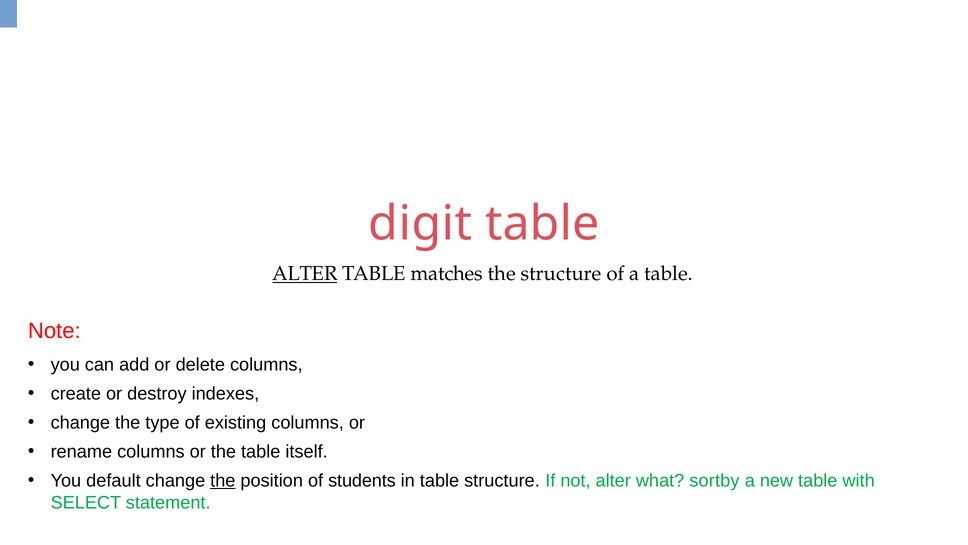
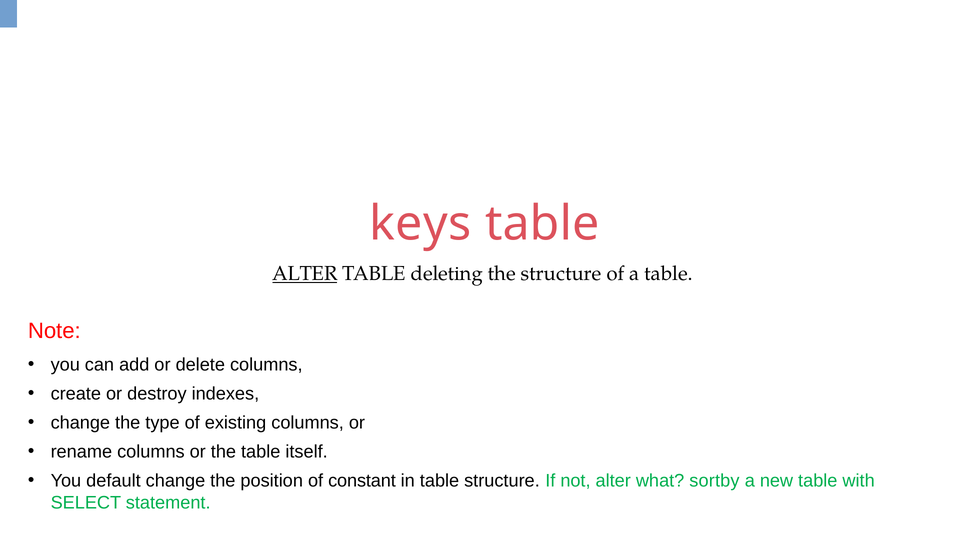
digit: digit -> keys
matches: matches -> deleting
the at (223, 480) underline: present -> none
students: students -> constant
